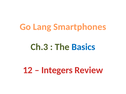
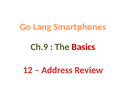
Ch.3: Ch.3 -> Ch.9
Basics colour: blue -> red
Integers: Integers -> Address
